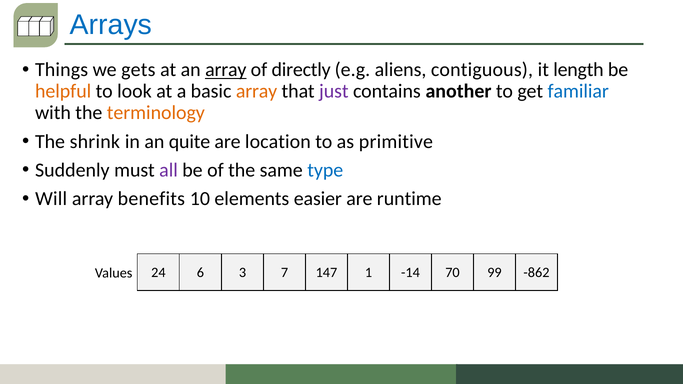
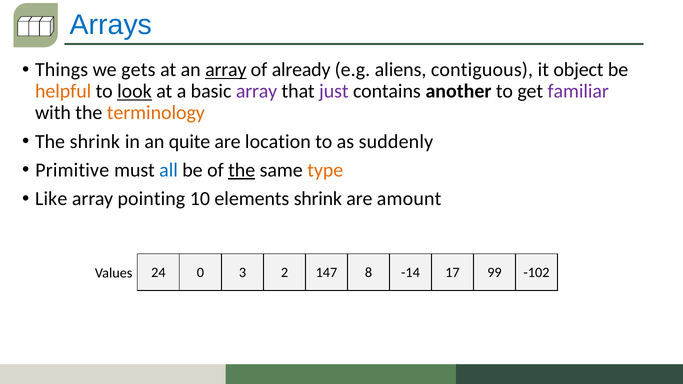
directly: directly -> already
length: length -> object
look underline: none -> present
array at (257, 91) colour: orange -> purple
familiar colour: blue -> purple
primitive: primitive -> suddenly
Suddenly: Suddenly -> Primitive
all colour: purple -> blue
the at (242, 170) underline: none -> present
type colour: blue -> orange
Will: Will -> Like
benefits: benefits -> pointing
elements easier: easier -> shrink
runtime: runtime -> amount
6: 6 -> 0
7: 7 -> 2
1: 1 -> 8
70: 70 -> 17
-862: -862 -> -102
